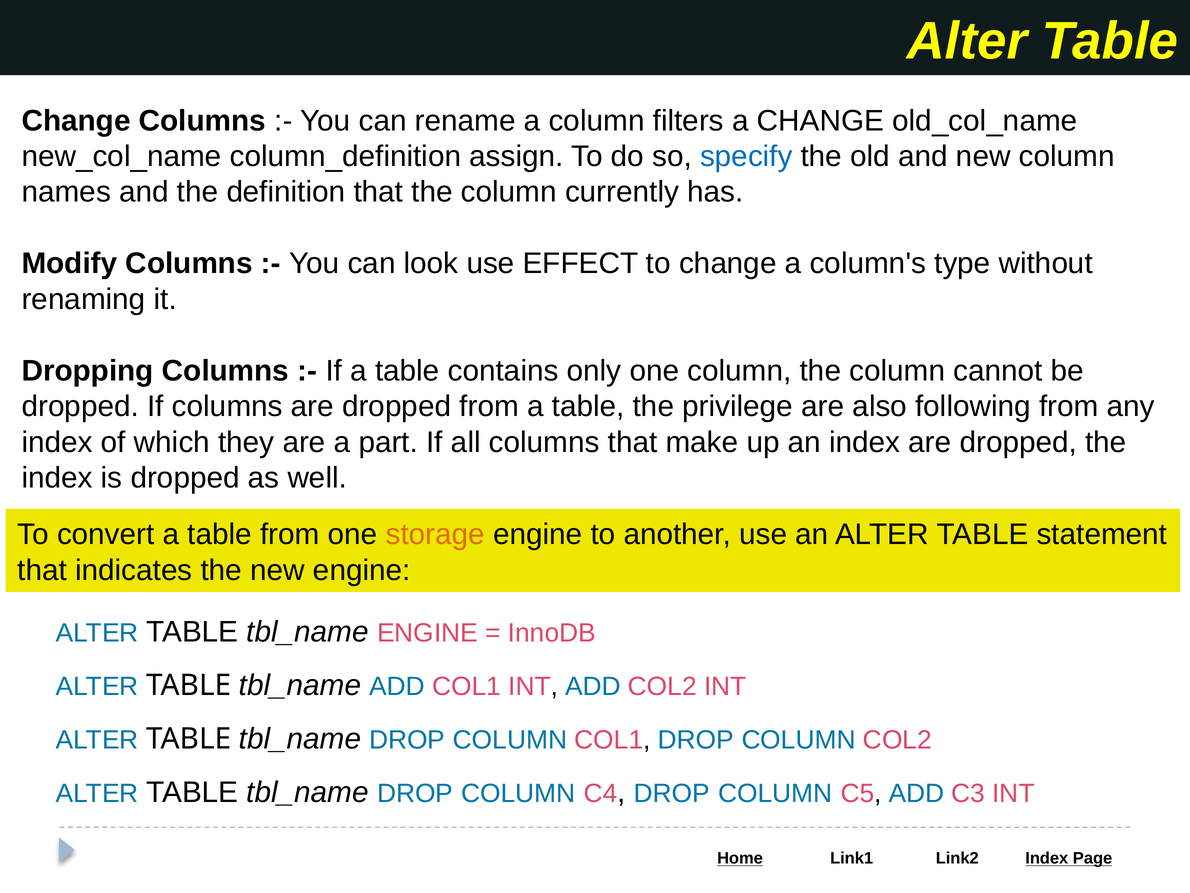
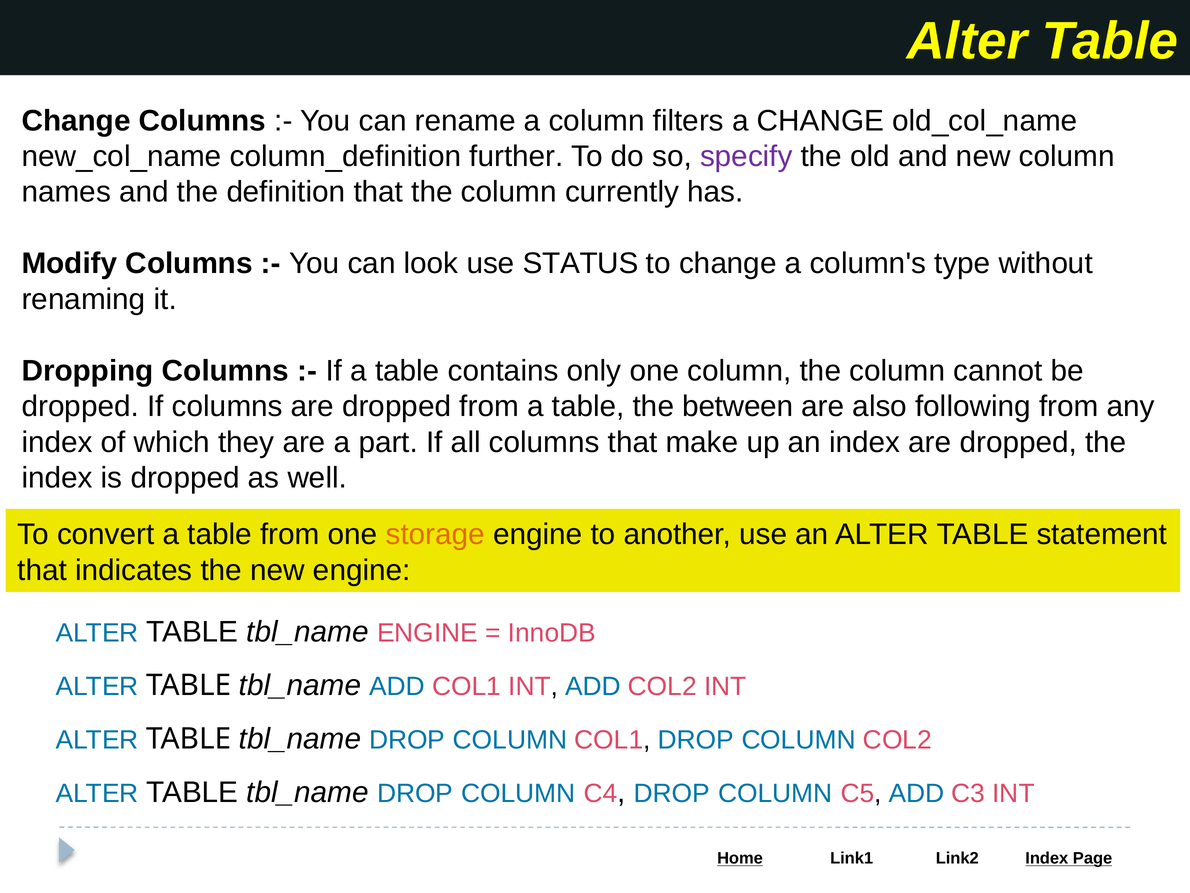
assign: assign -> further
specify colour: blue -> purple
EFFECT: EFFECT -> STATUS
privilege: privilege -> between
